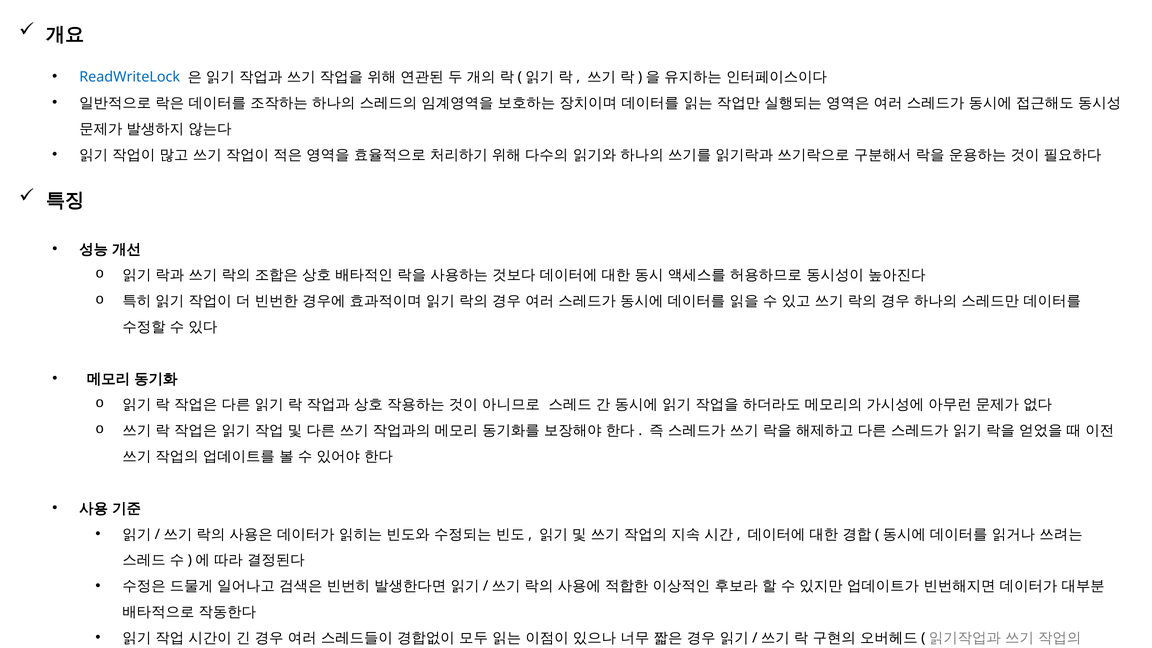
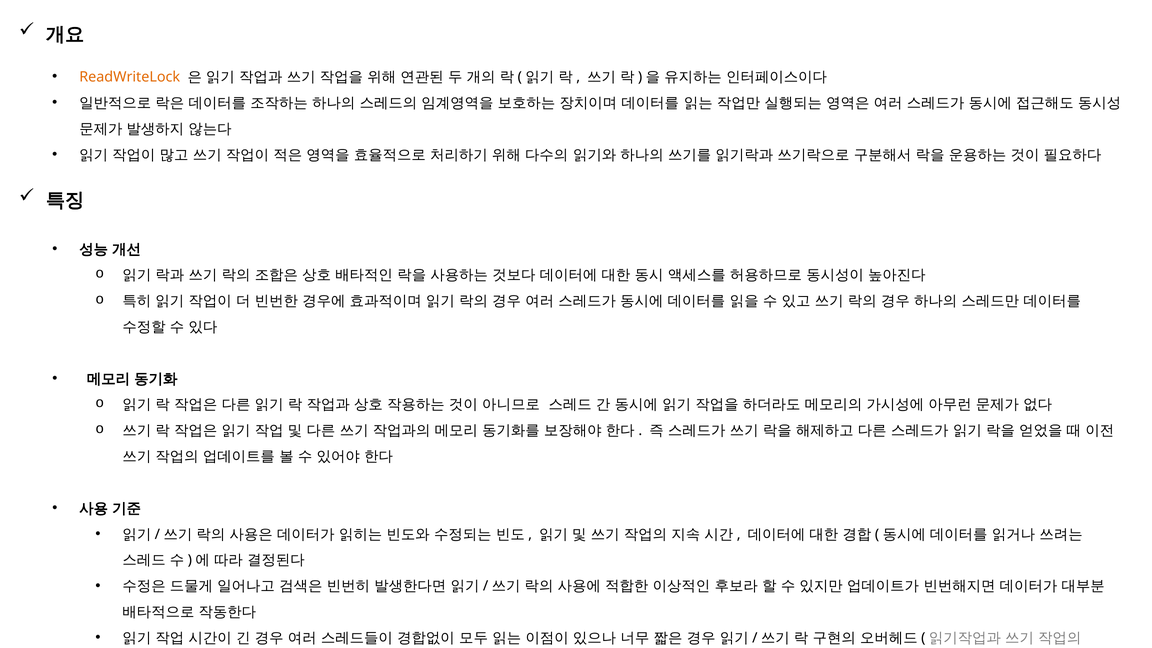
ReadWriteLock colour: blue -> orange
